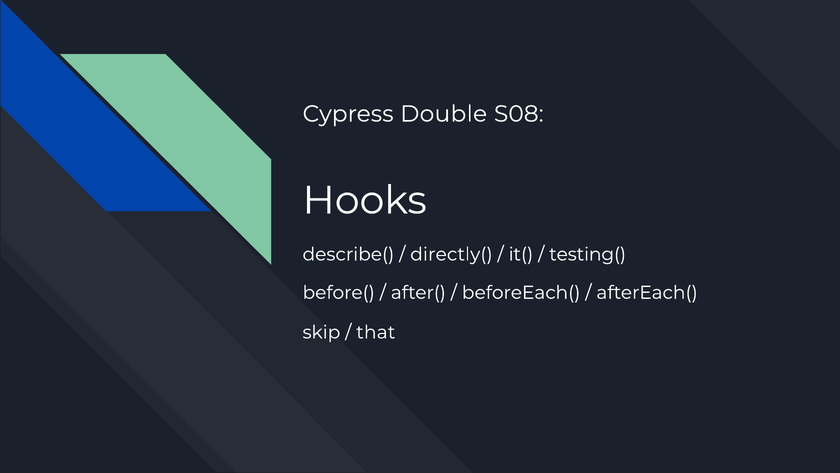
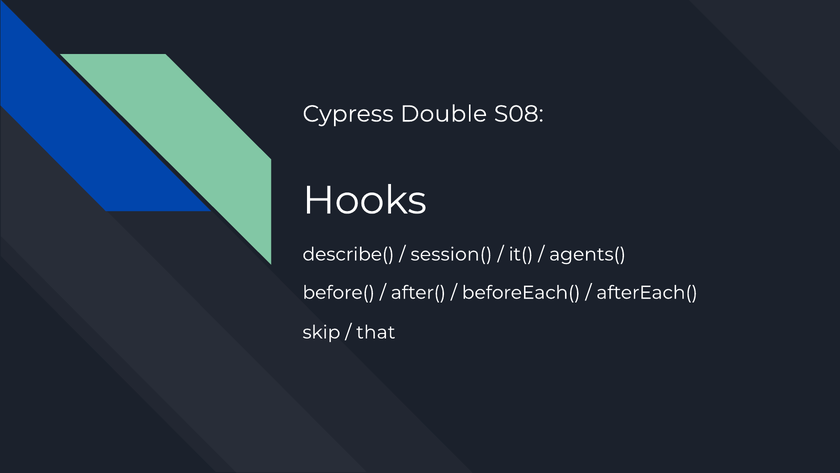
directly(: directly( -> session(
testing(: testing( -> agents(
